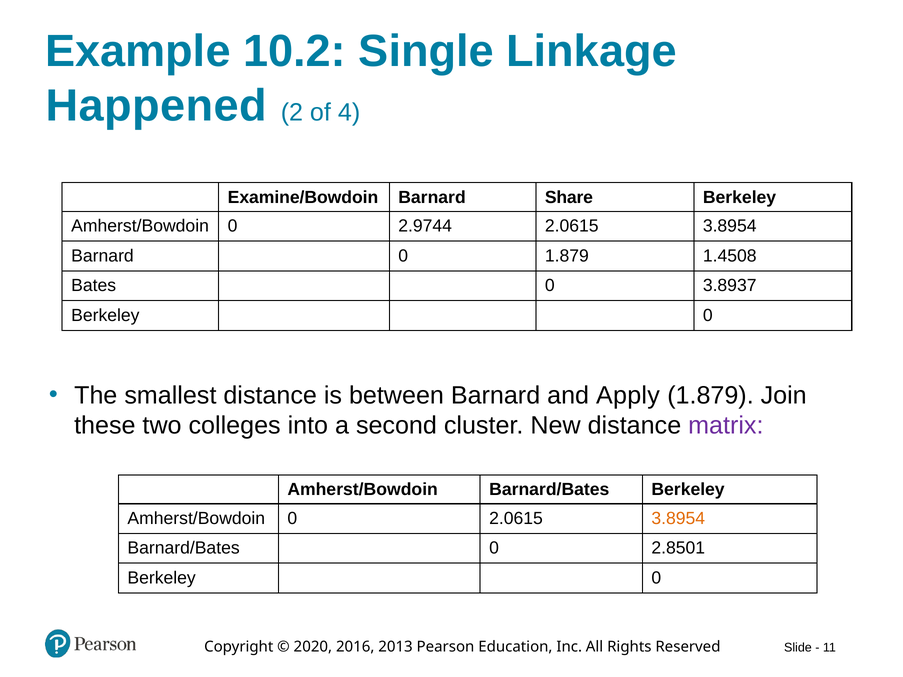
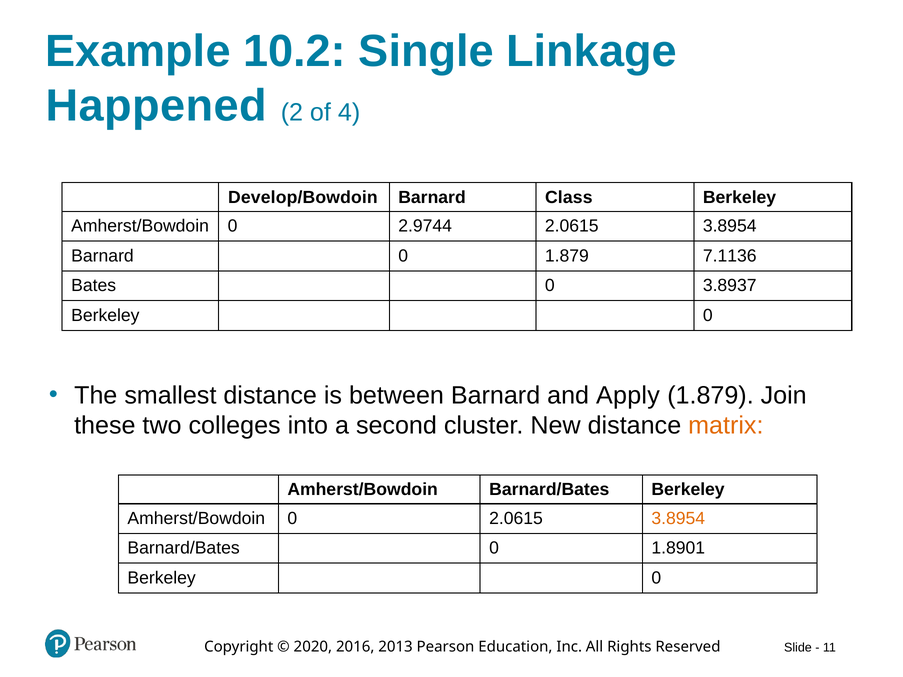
Examine/Bowdoin: Examine/Bowdoin -> Develop/Bowdoin
Share: Share -> Class
1.4508: 1.4508 -> 7.1136
matrix colour: purple -> orange
2.8501: 2.8501 -> 1.8901
